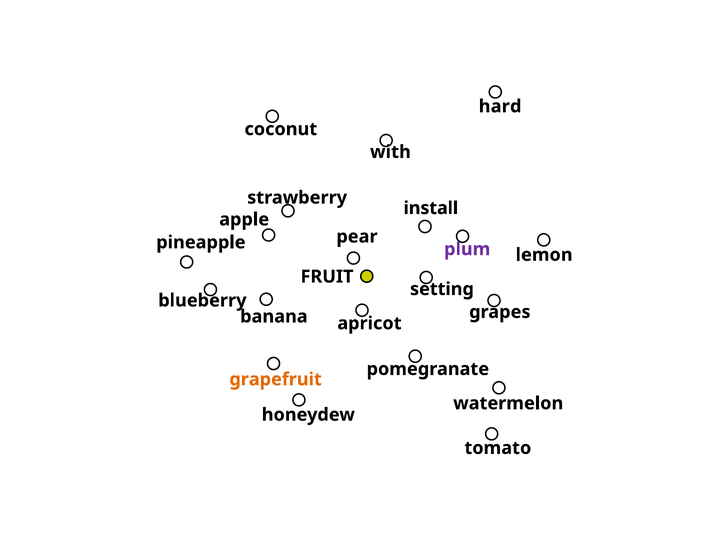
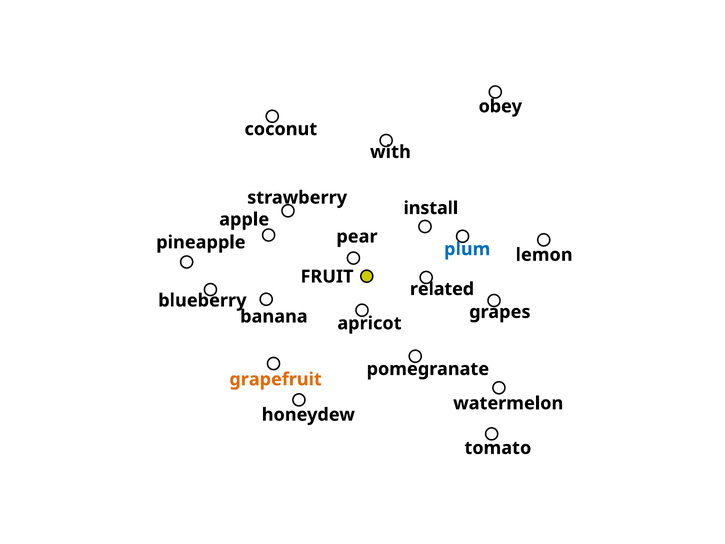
hard: hard -> obey
plum colour: purple -> blue
setting: setting -> related
